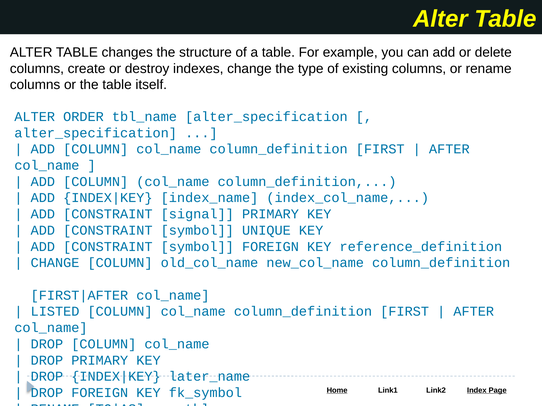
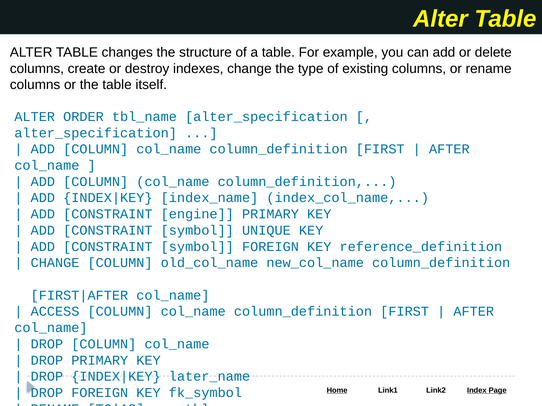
signal: signal -> engine
LISTED: LISTED -> ACCESS
